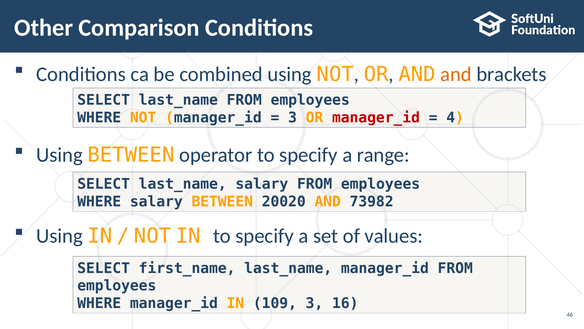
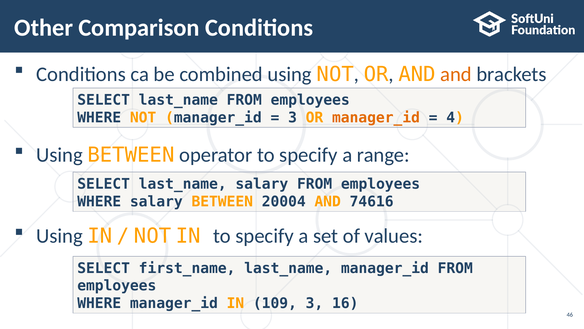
manager_id at (376, 117) colour: red -> orange
20020: 20020 -> 20004
73982: 73982 -> 74616
